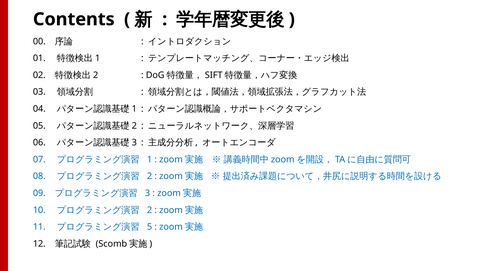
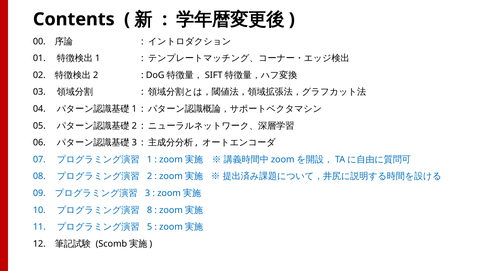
2 at (150, 210): 2 -> 8
